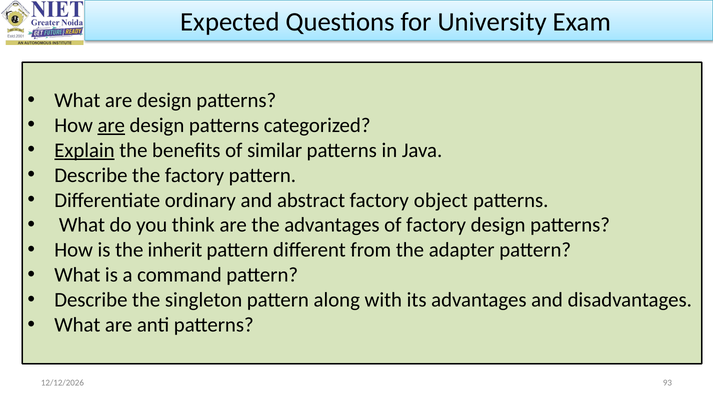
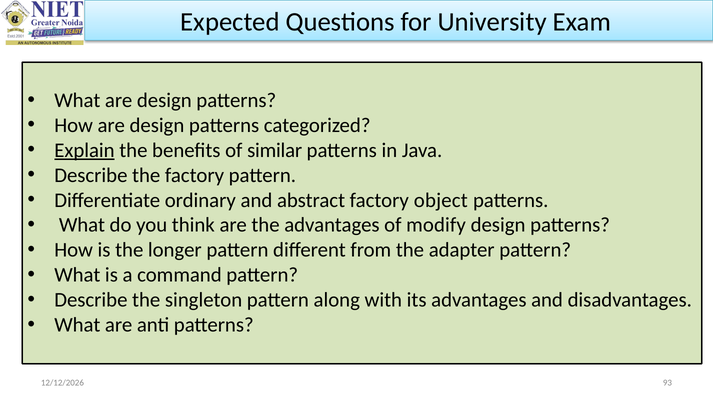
are at (111, 125) underline: present -> none
of factory: factory -> modify
inherit: inherit -> longer
